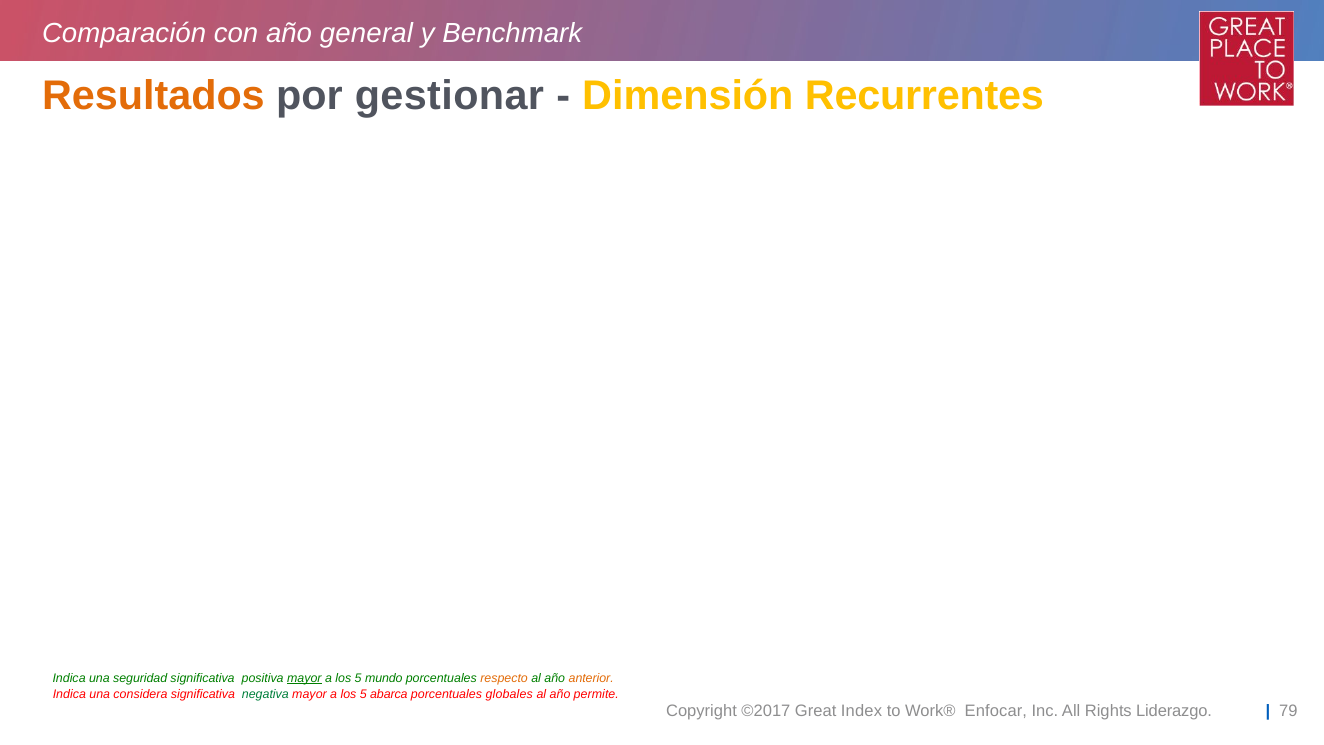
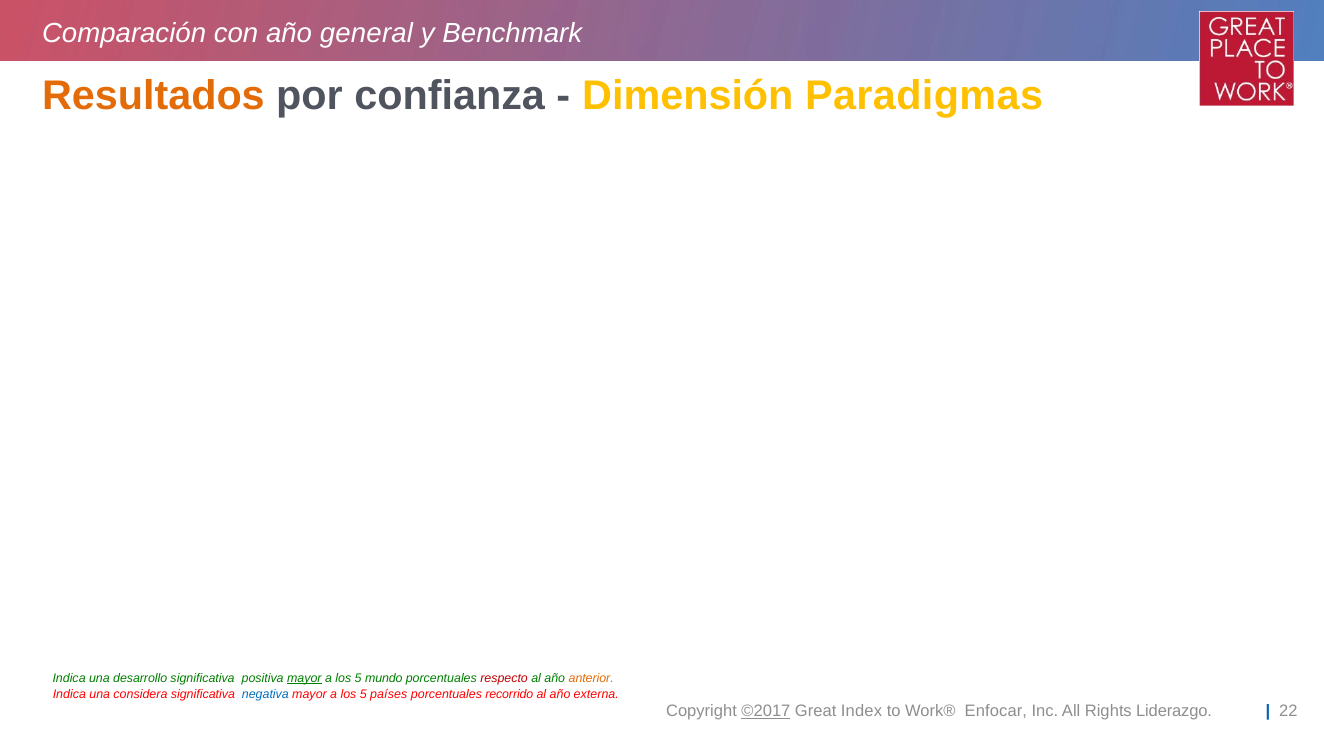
gestionar: gestionar -> confianza
Recurrentes: Recurrentes -> Paradigmas
seguridad: seguridad -> desarrollo
respecto colour: orange -> red
negativa colour: green -> blue
abarca: abarca -> países
globales: globales -> recorrido
permite: permite -> externa
©2017 underline: none -> present
79: 79 -> 22
